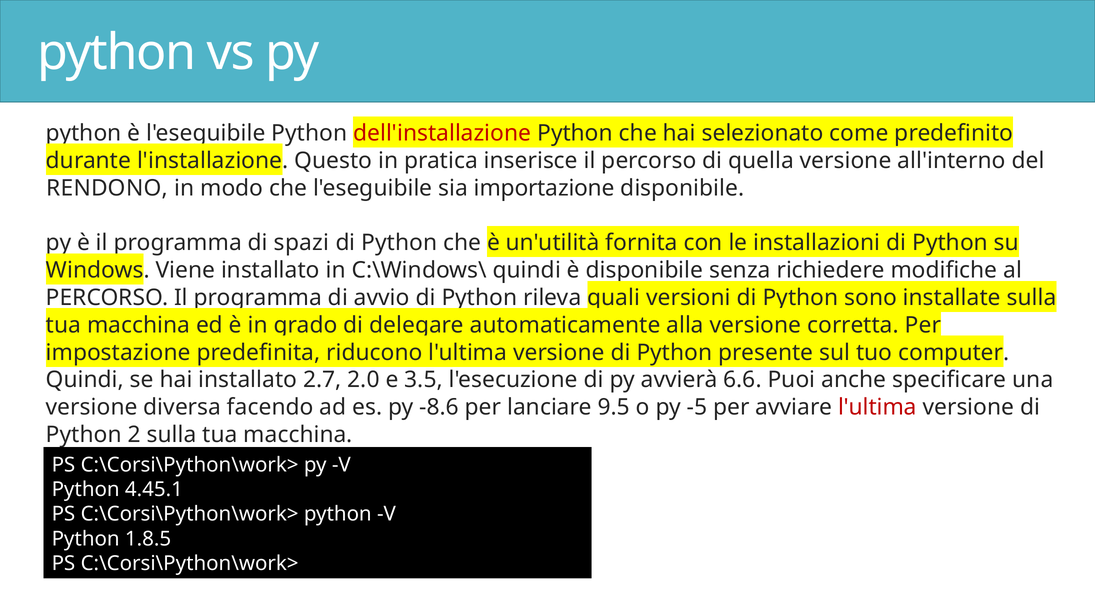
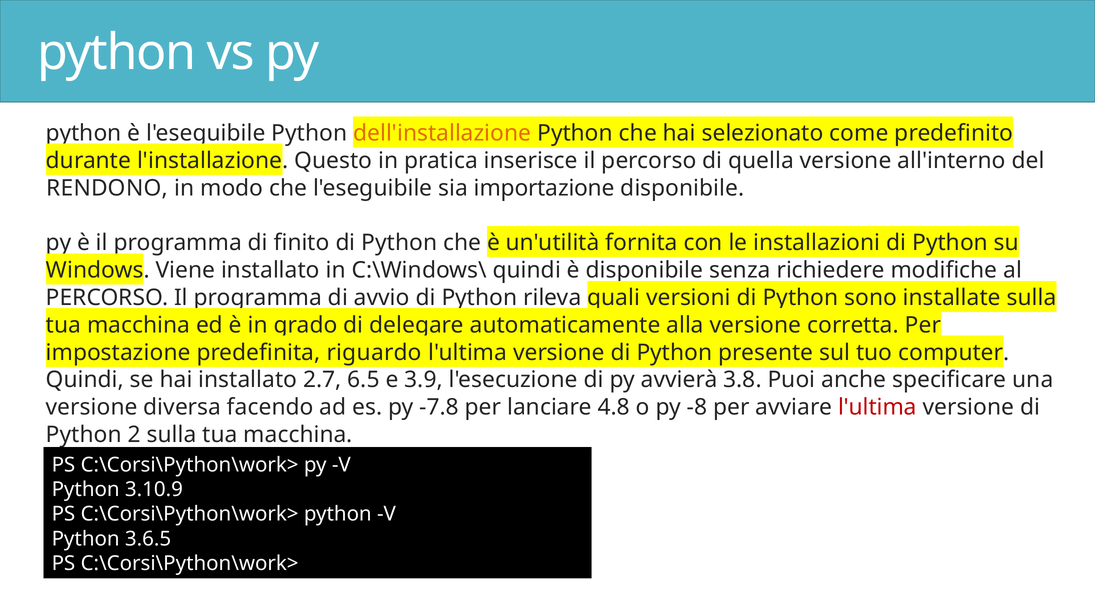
dell'installazione colour: red -> orange
spazi: spazi -> finito
riducono: riducono -> riguardo
2.0: 2.0 -> 6.5
3.5: 3.5 -> 3.9
6.6: 6.6 -> 3.8
-8.6: -8.6 -> -7.8
9.5: 9.5 -> 4.8
-5: -5 -> -8
4.45.1: 4.45.1 -> 3.10.9
1.8.5: 1.8.5 -> 3.6.5
